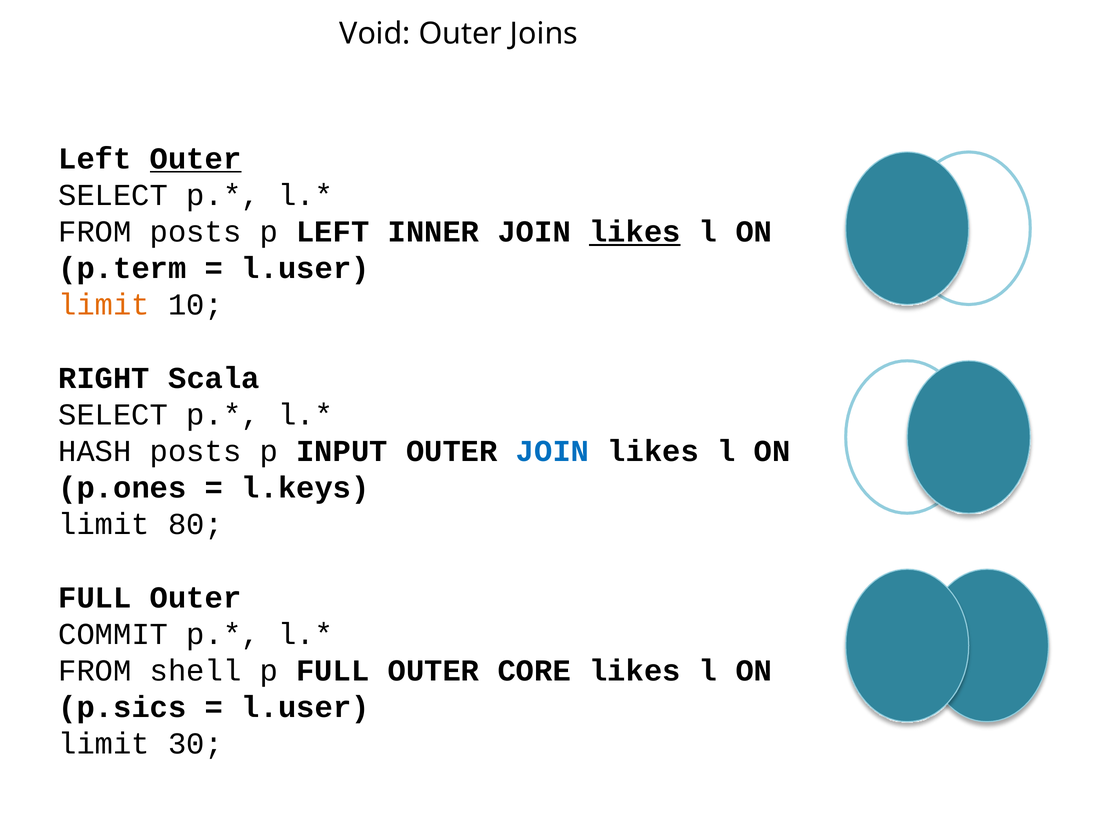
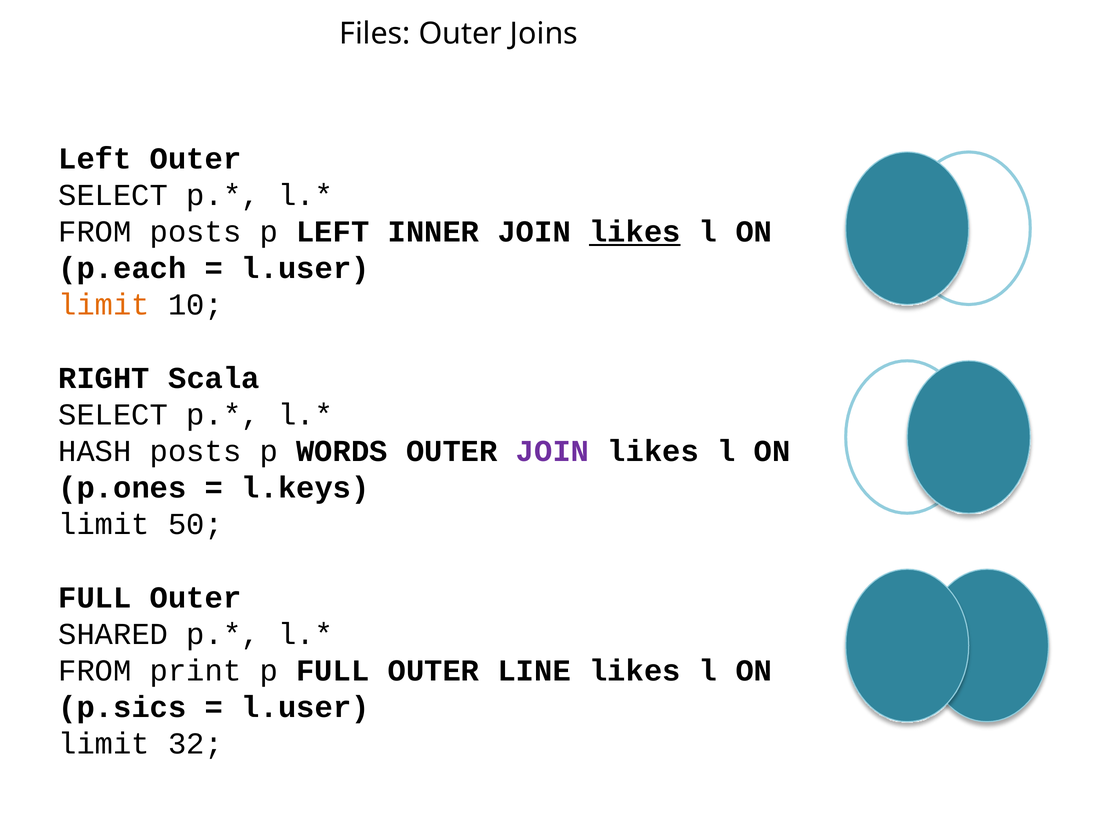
Void: Void -> Files
Outer at (196, 159) underline: present -> none
p.term: p.term -> p.each
INPUT: INPUT -> WORDS
JOIN at (552, 451) colour: blue -> purple
80: 80 -> 50
COMMIT: COMMIT -> SHARED
shell: shell -> print
CORE: CORE -> LINE
30: 30 -> 32
